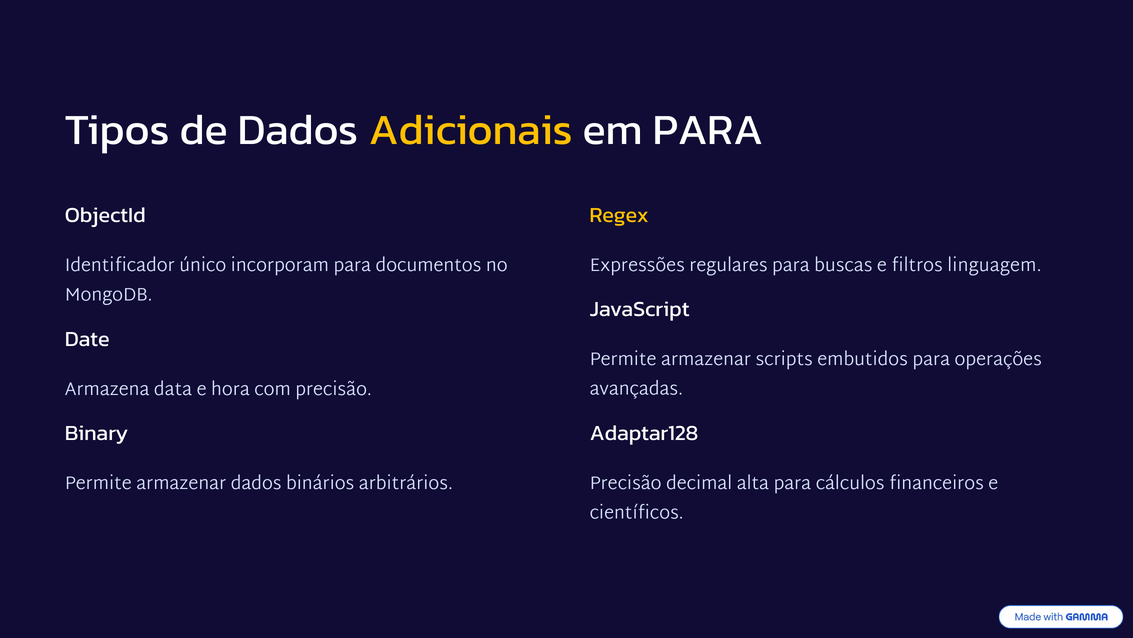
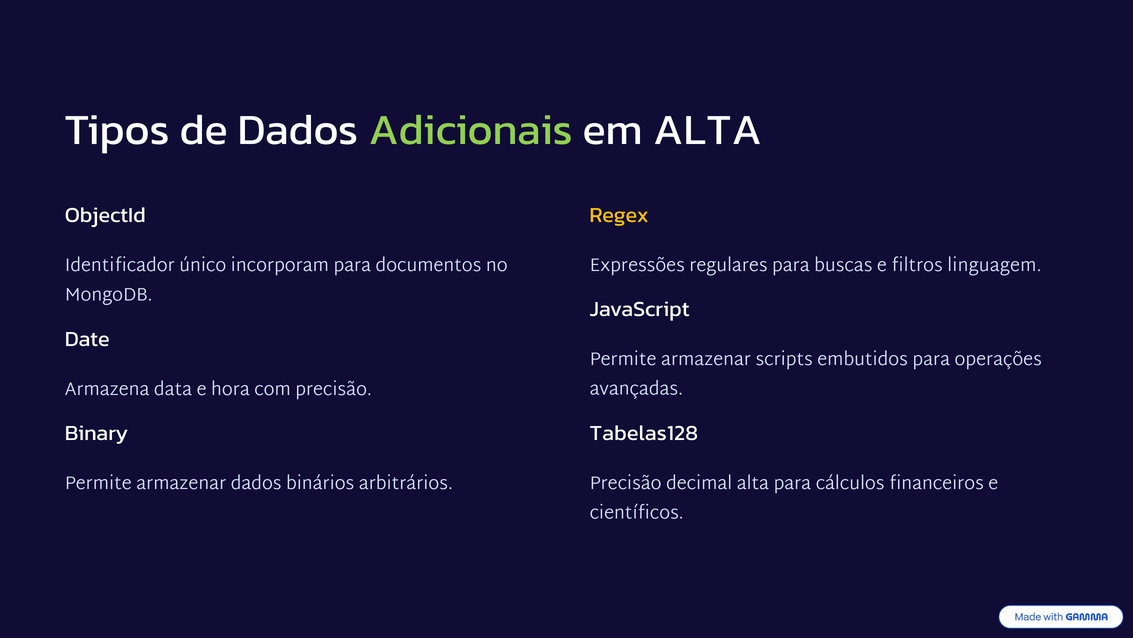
Adicionais colour: yellow -> light green
em PARA: PARA -> ALTA
Adaptar128: Adaptar128 -> Tabelas128
